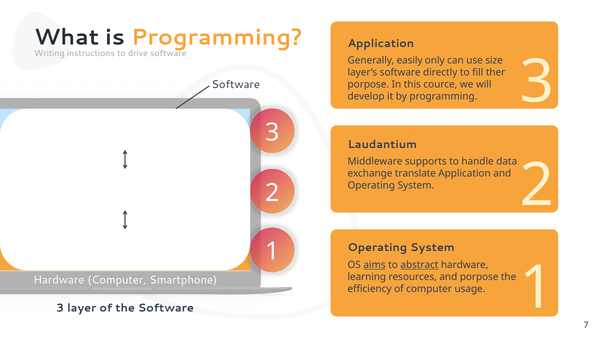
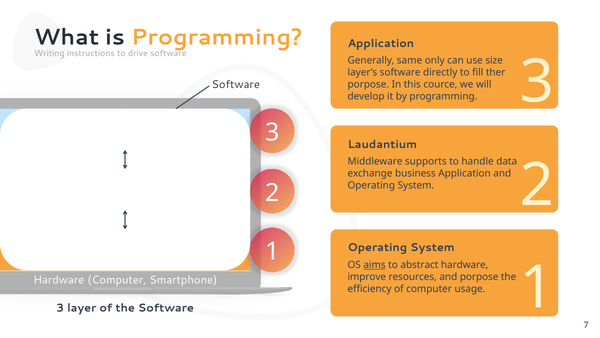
easily: easily -> same
translate: translate -> business
abstract underline: present -> none
learning: learning -> improve
